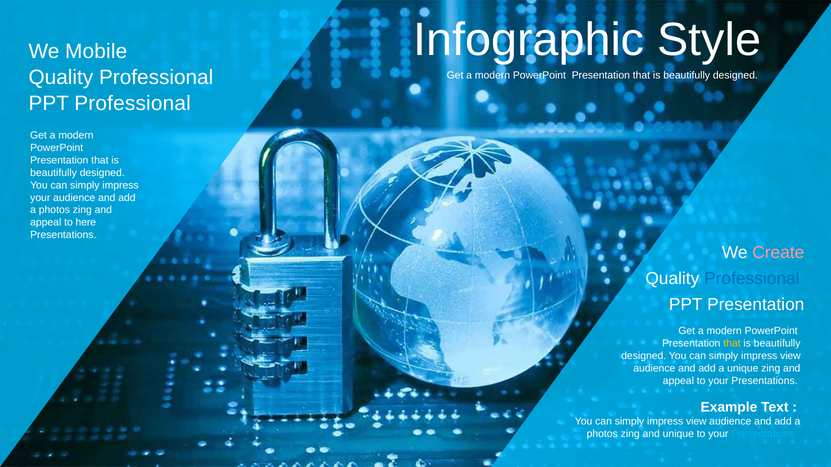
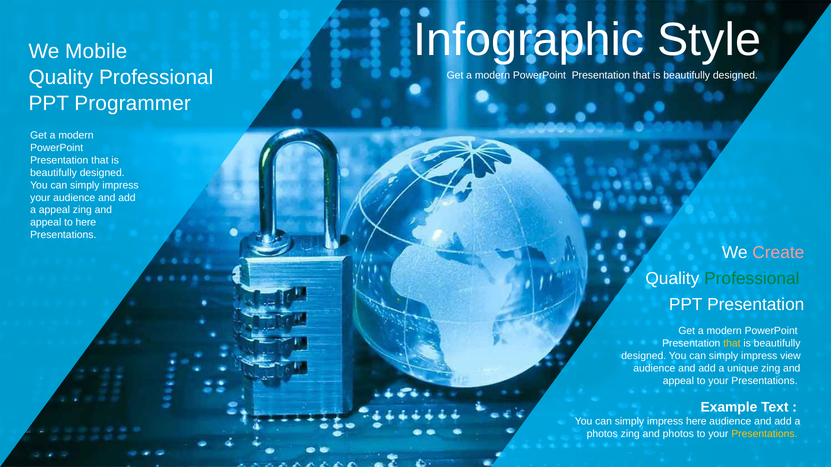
PPT Professional: Professional -> Programmer
photos at (54, 210): photos -> appeal
Professional at (752, 279) colour: blue -> green
view at (696, 422): view -> here
and unique: unique -> photos
Presentations at (764, 434) colour: light blue -> yellow
